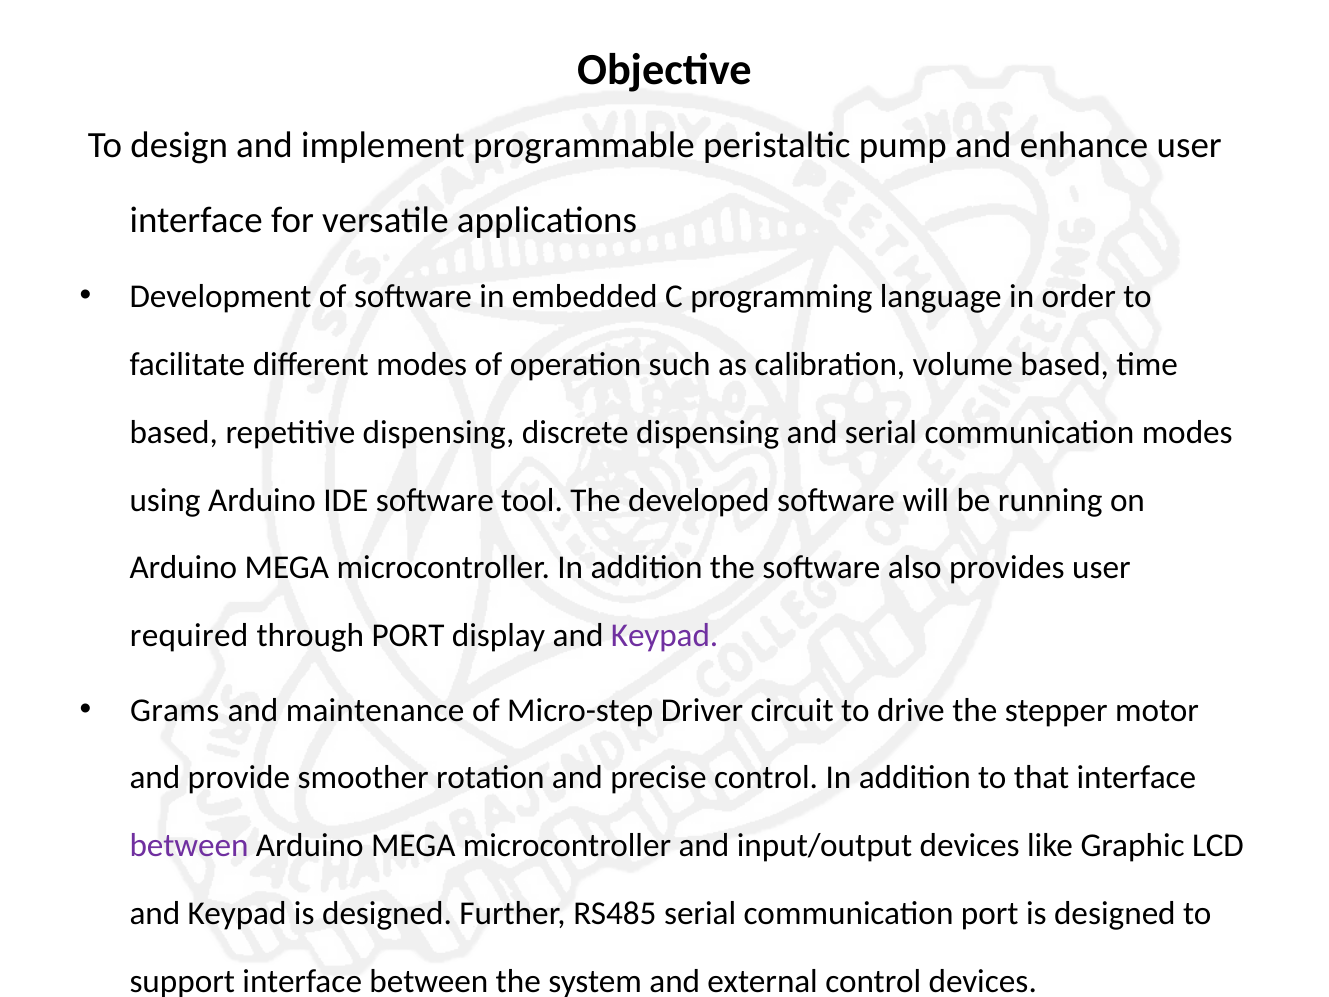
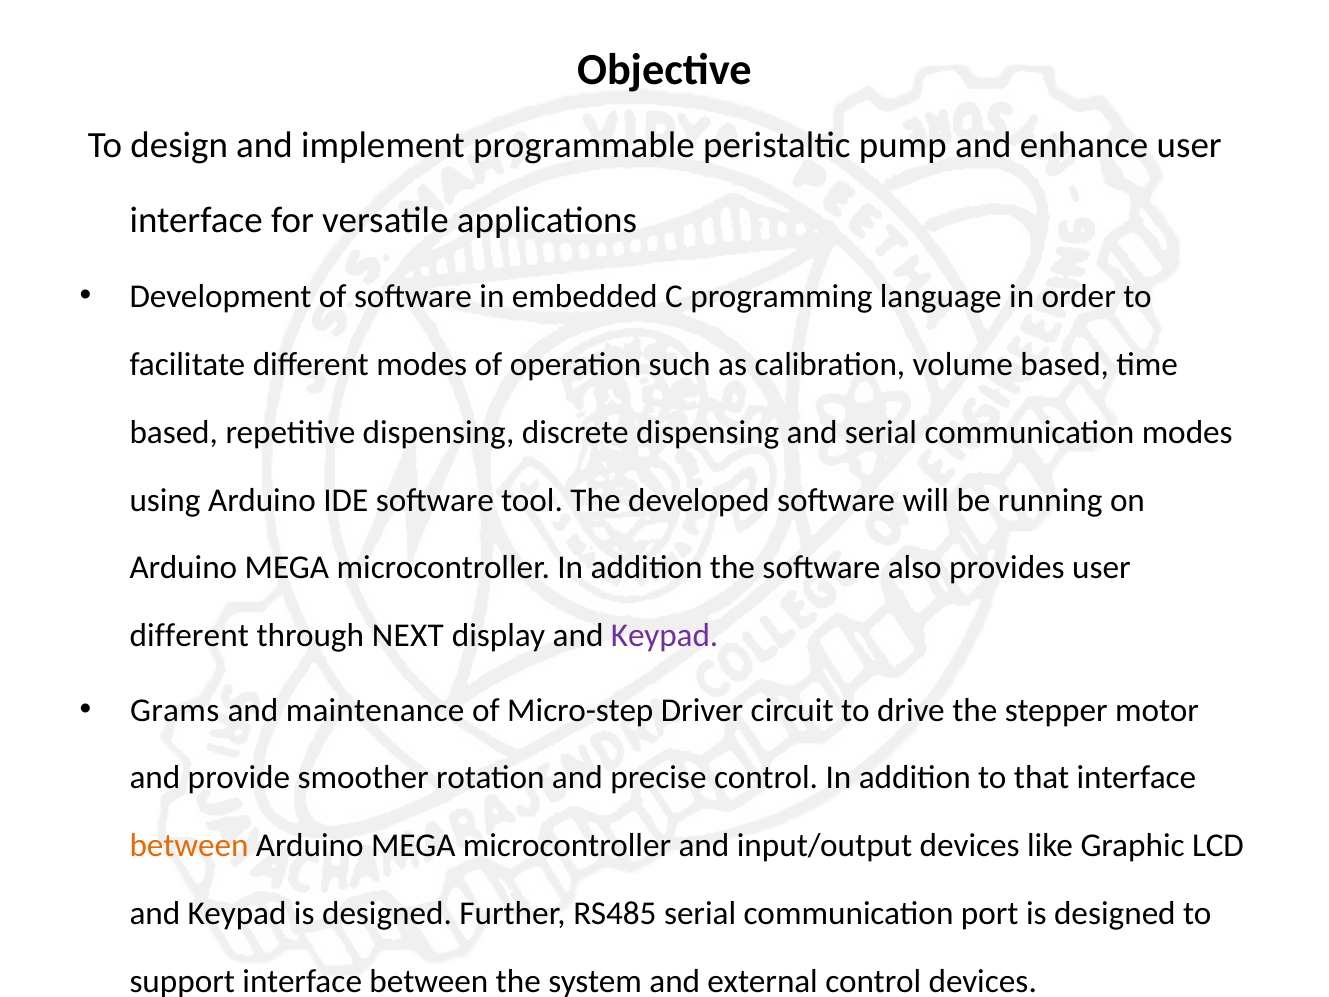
required at (189, 635): required -> different
through PORT: PORT -> NEXT
between at (189, 845) colour: purple -> orange
